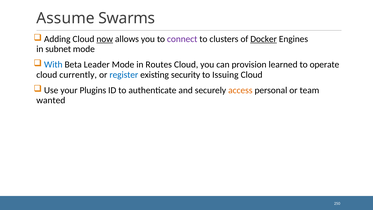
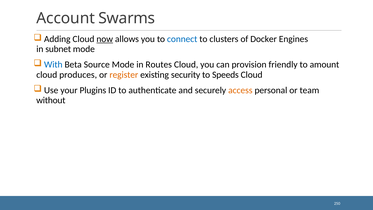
Assume: Assume -> Account
connect colour: purple -> blue
Docker underline: present -> none
Leader: Leader -> Source
learned: learned -> friendly
operate: operate -> amount
currently: currently -> produces
register colour: blue -> orange
Issuing: Issuing -> Speeds
wanted: wanted -> without
